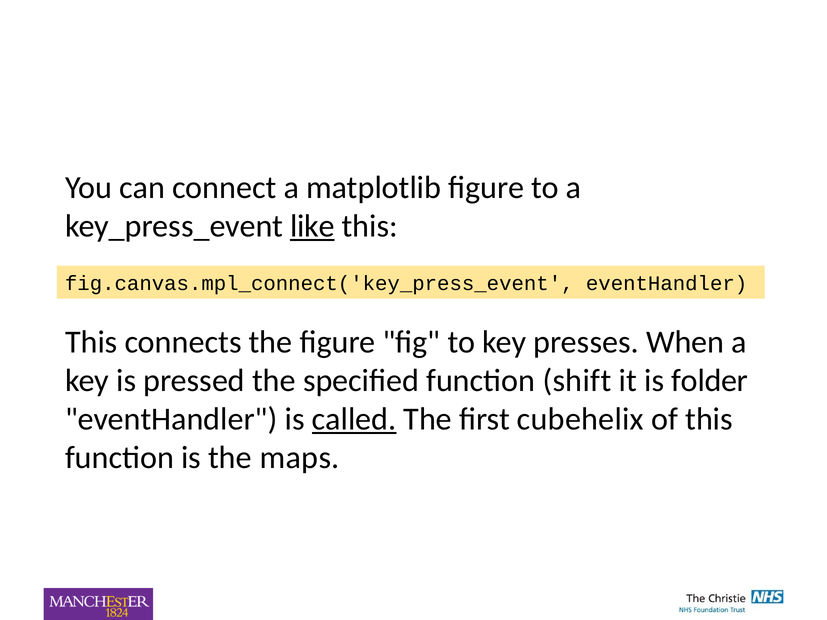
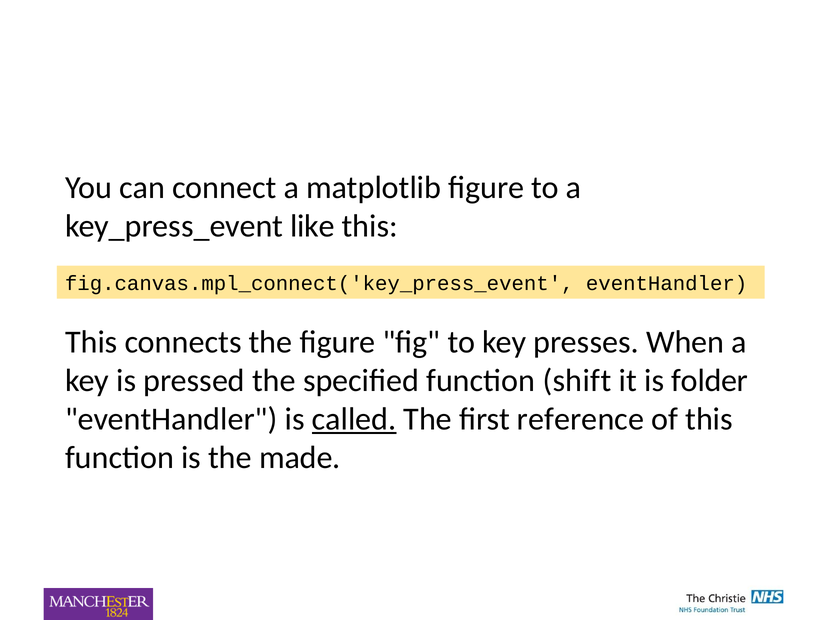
like underline: present -> none
cubehelix: cubehelix -> reference
maps: maps -> made
